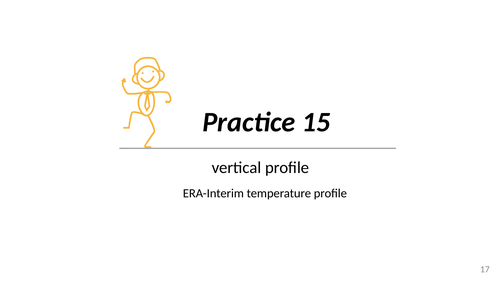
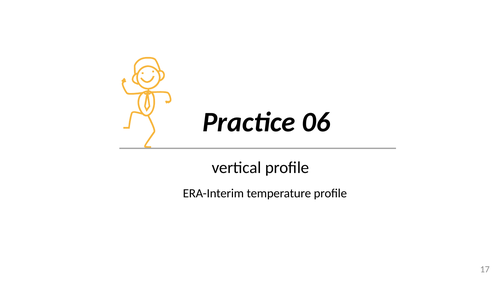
15: 15 -> 06
